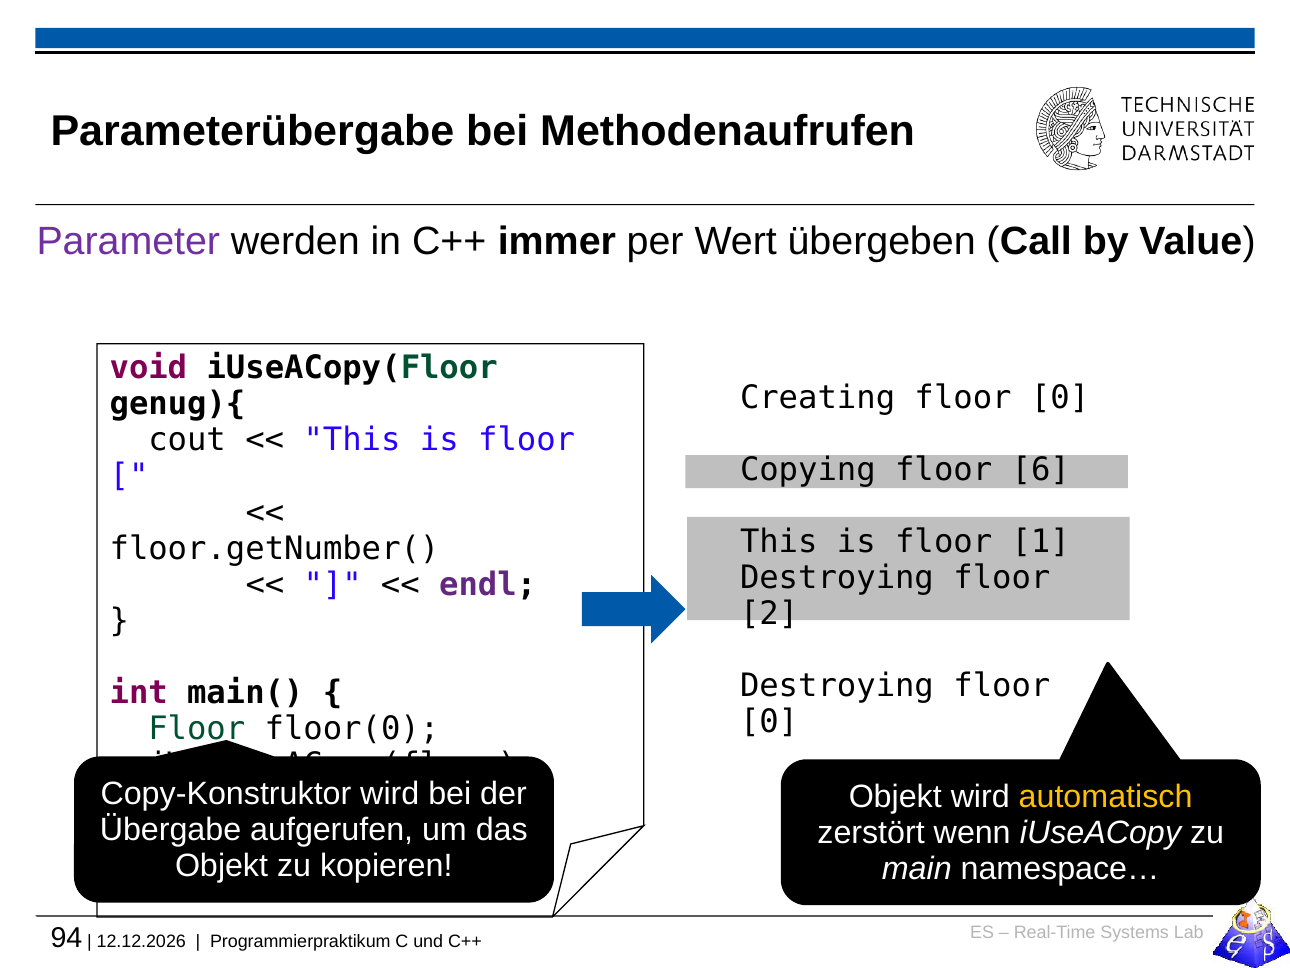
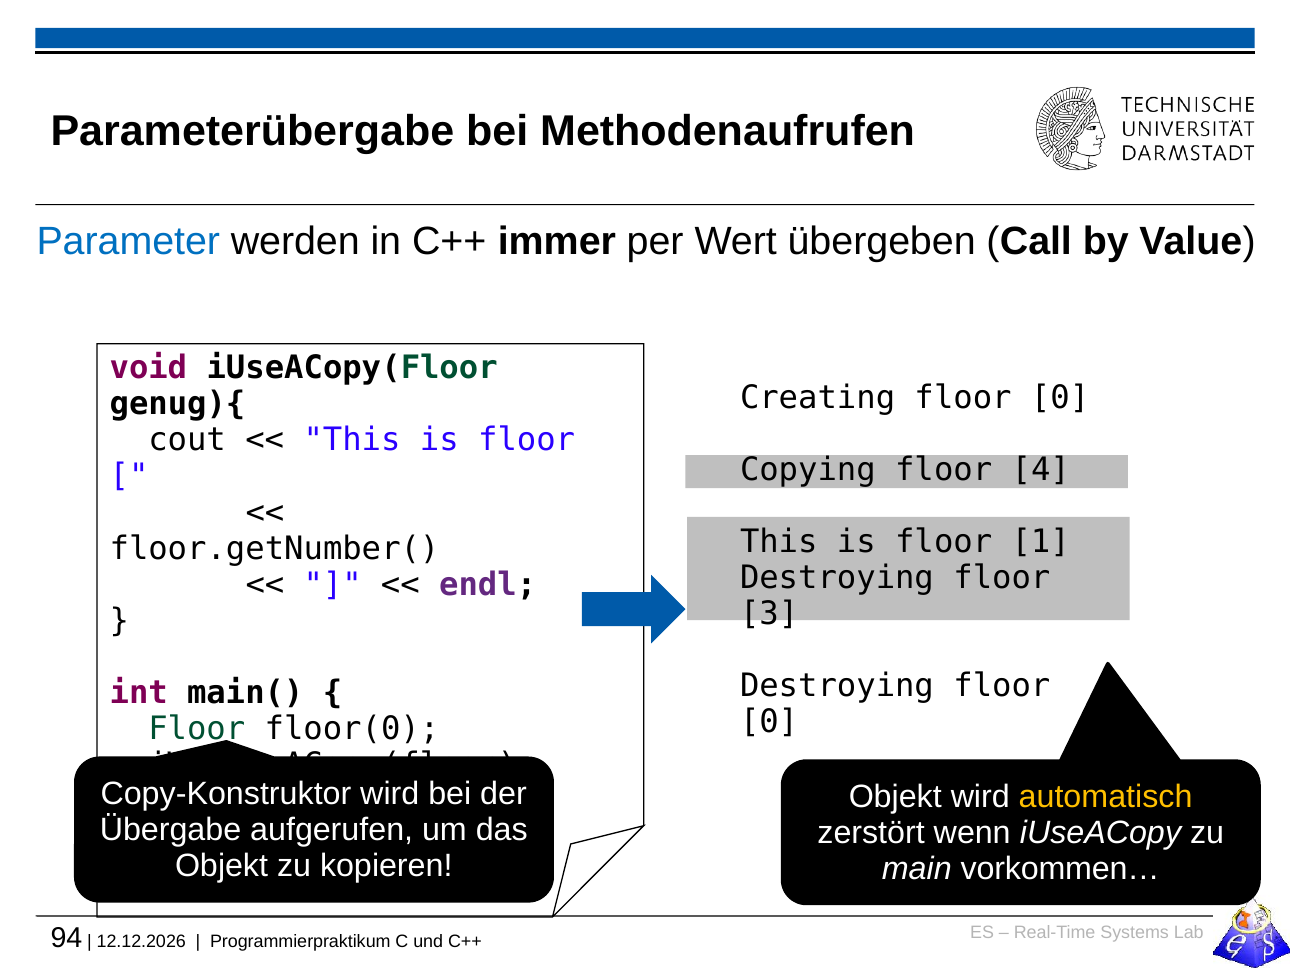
Parameter colour: purple -> blue
6: 6 -> 4
2: 2 -> 3
namespace…: namespace… -> vorkommen…
